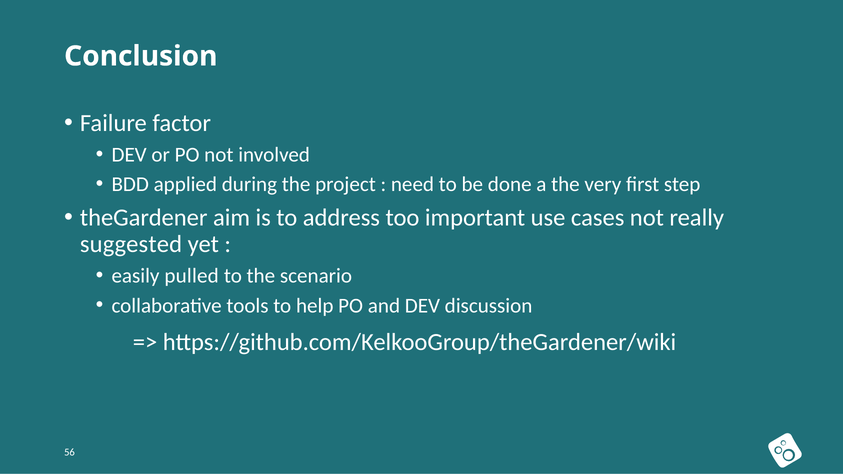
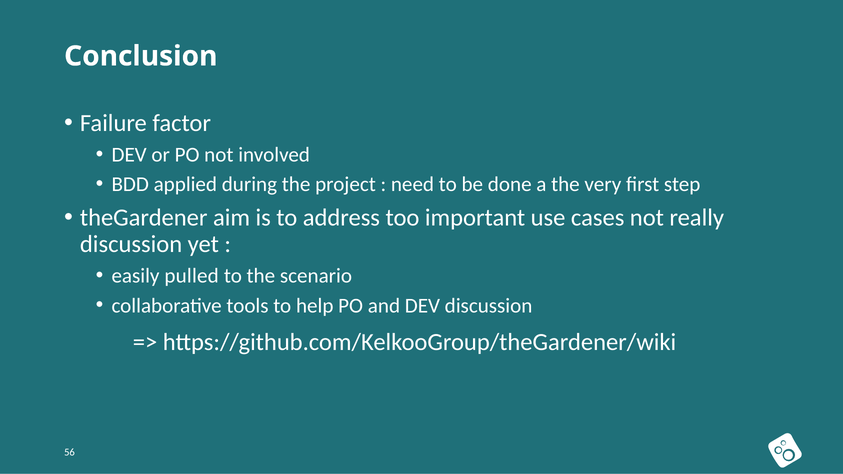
suggested at (131, 244): suggested -> discussion
